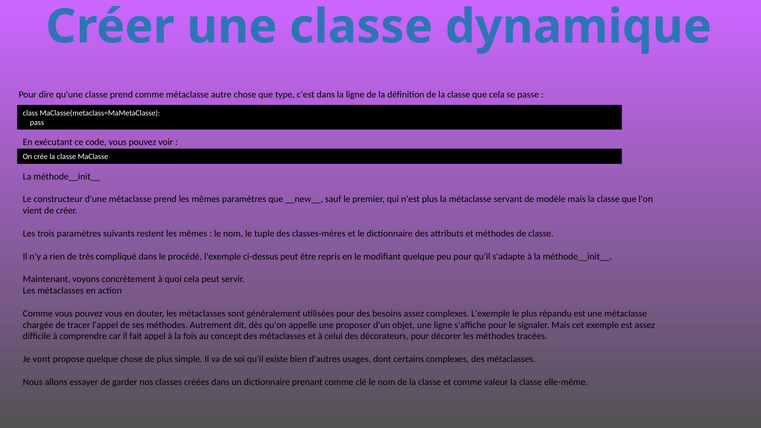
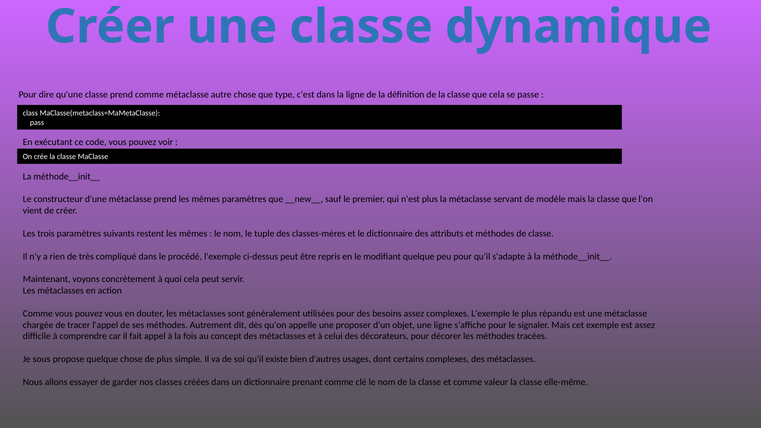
vont: vont -> sous
